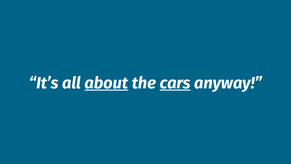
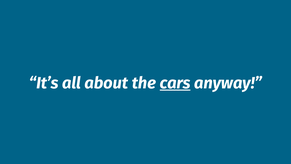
about underline: present -> none
